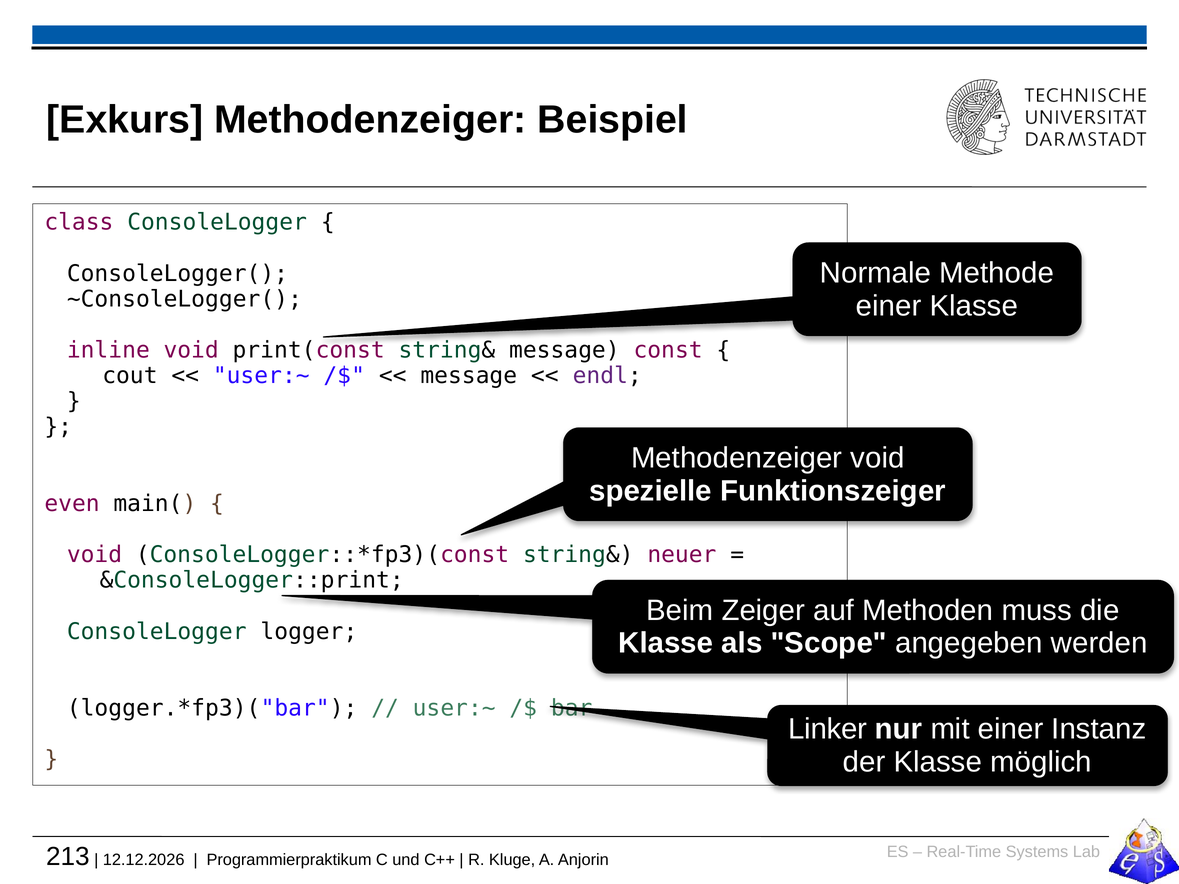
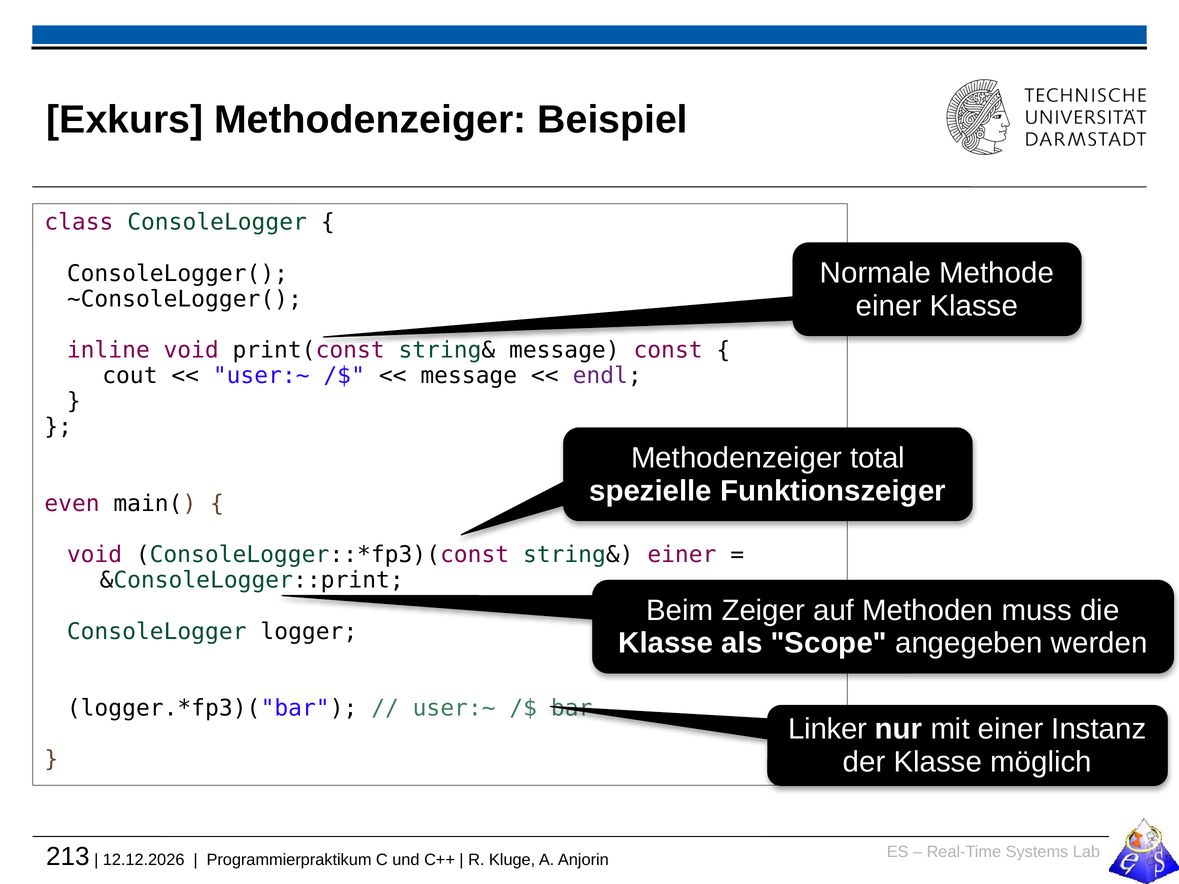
Methodenzeiger void: void -> total
string& neuer: neuer -> einer
